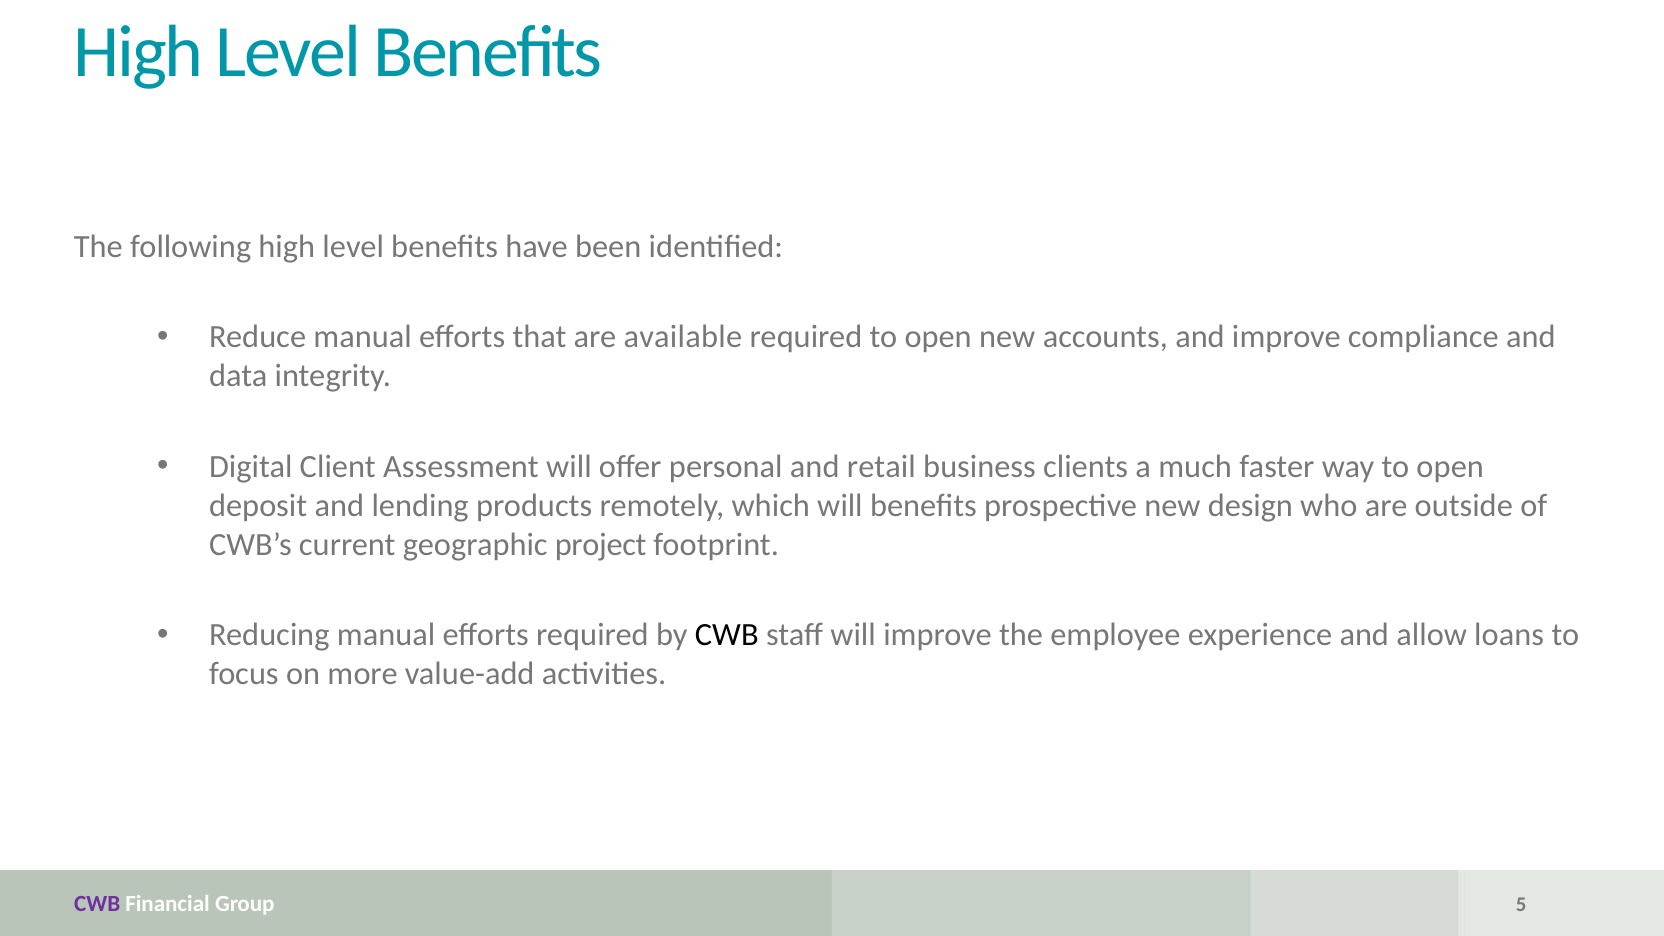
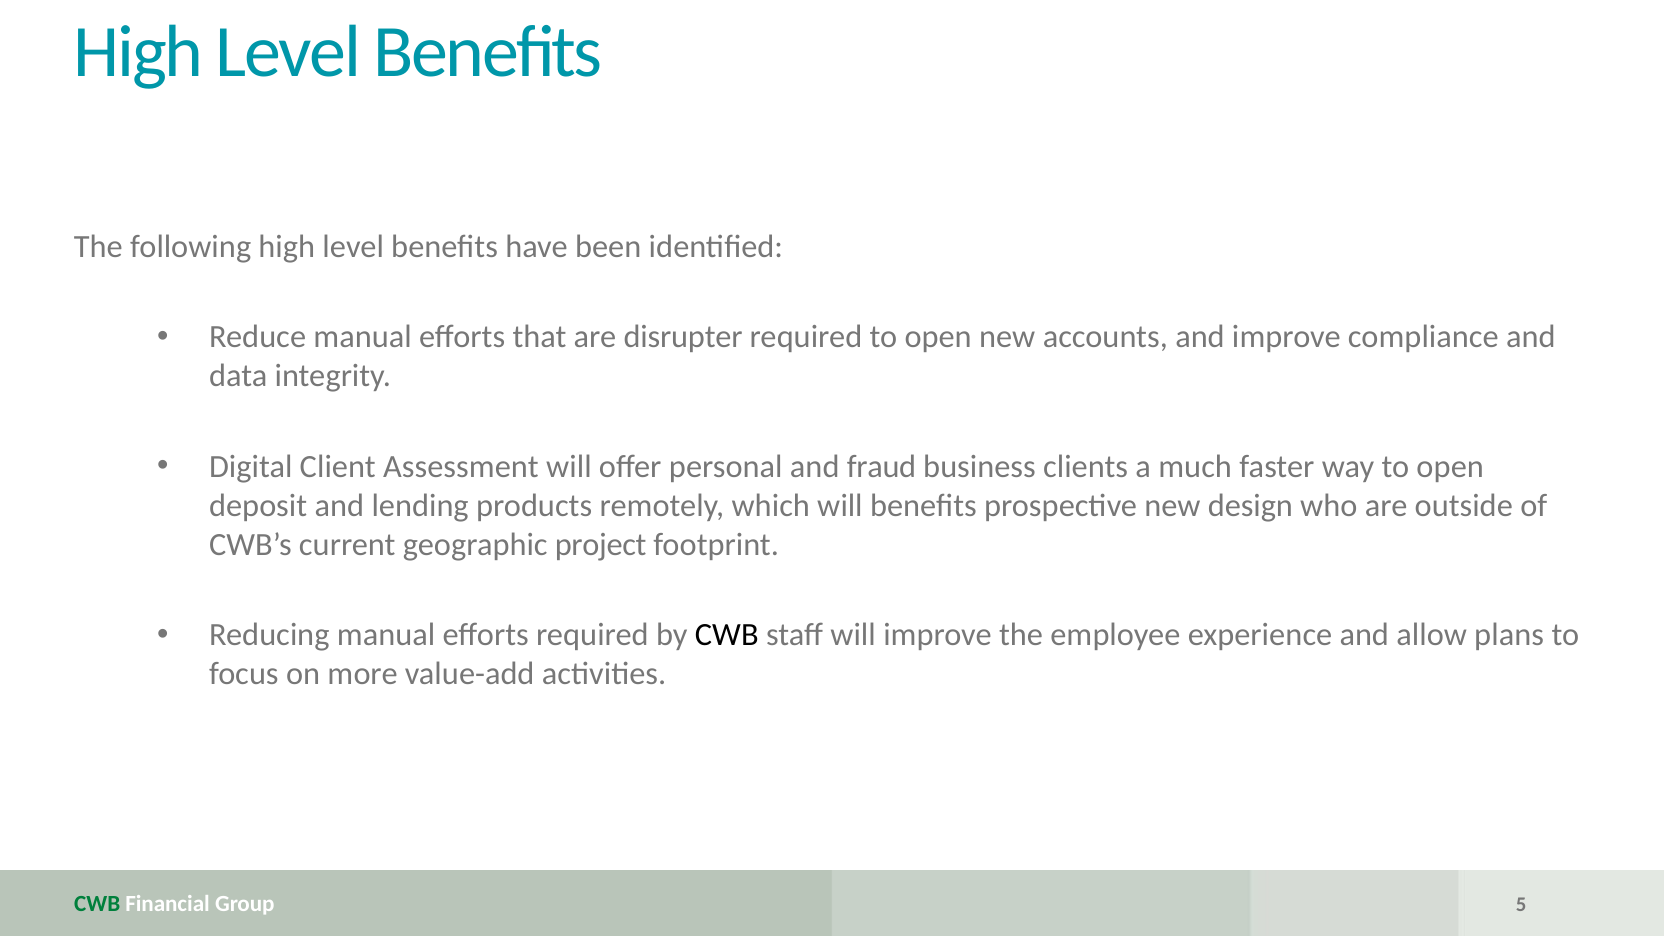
available: available -> disrupter
retail: retail -> fraud
loans: loans -> plans
CWB at (97, 904) colour: purple -> green
